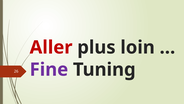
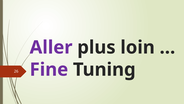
Aller colour: red -> purple
